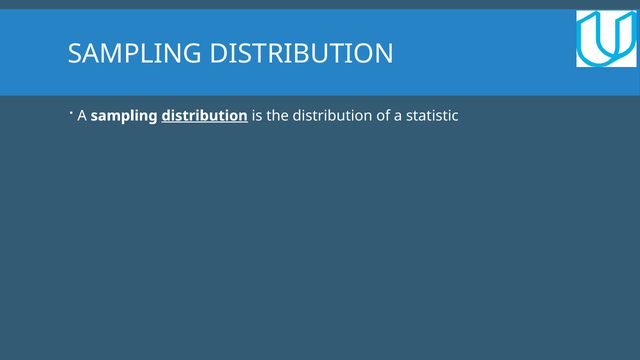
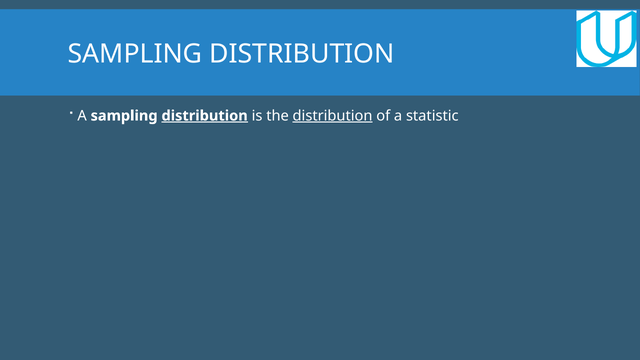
distribution at (333, 116) underline: none -> present
